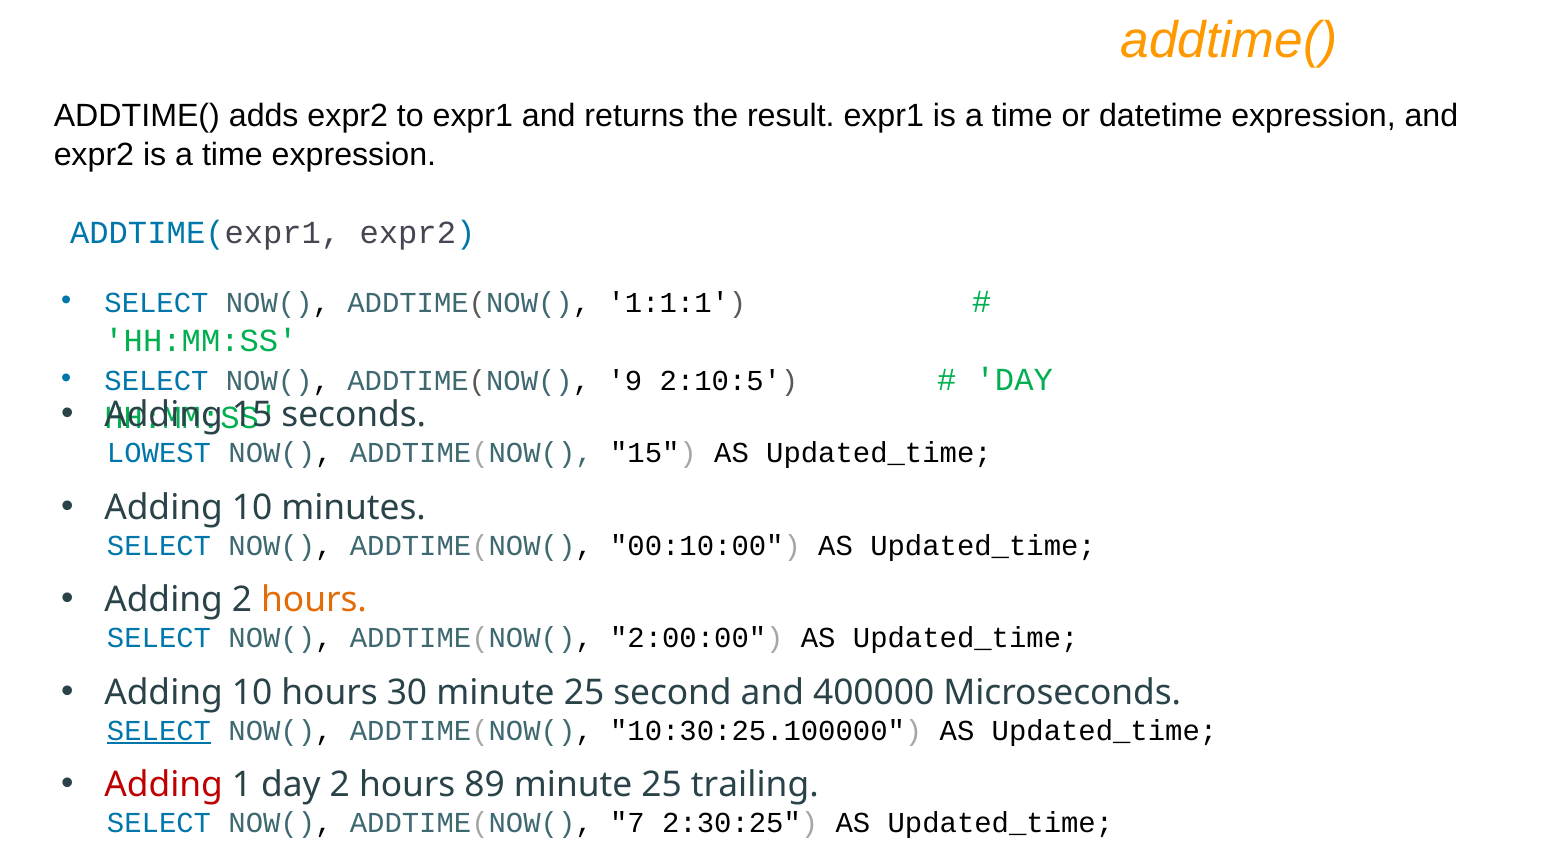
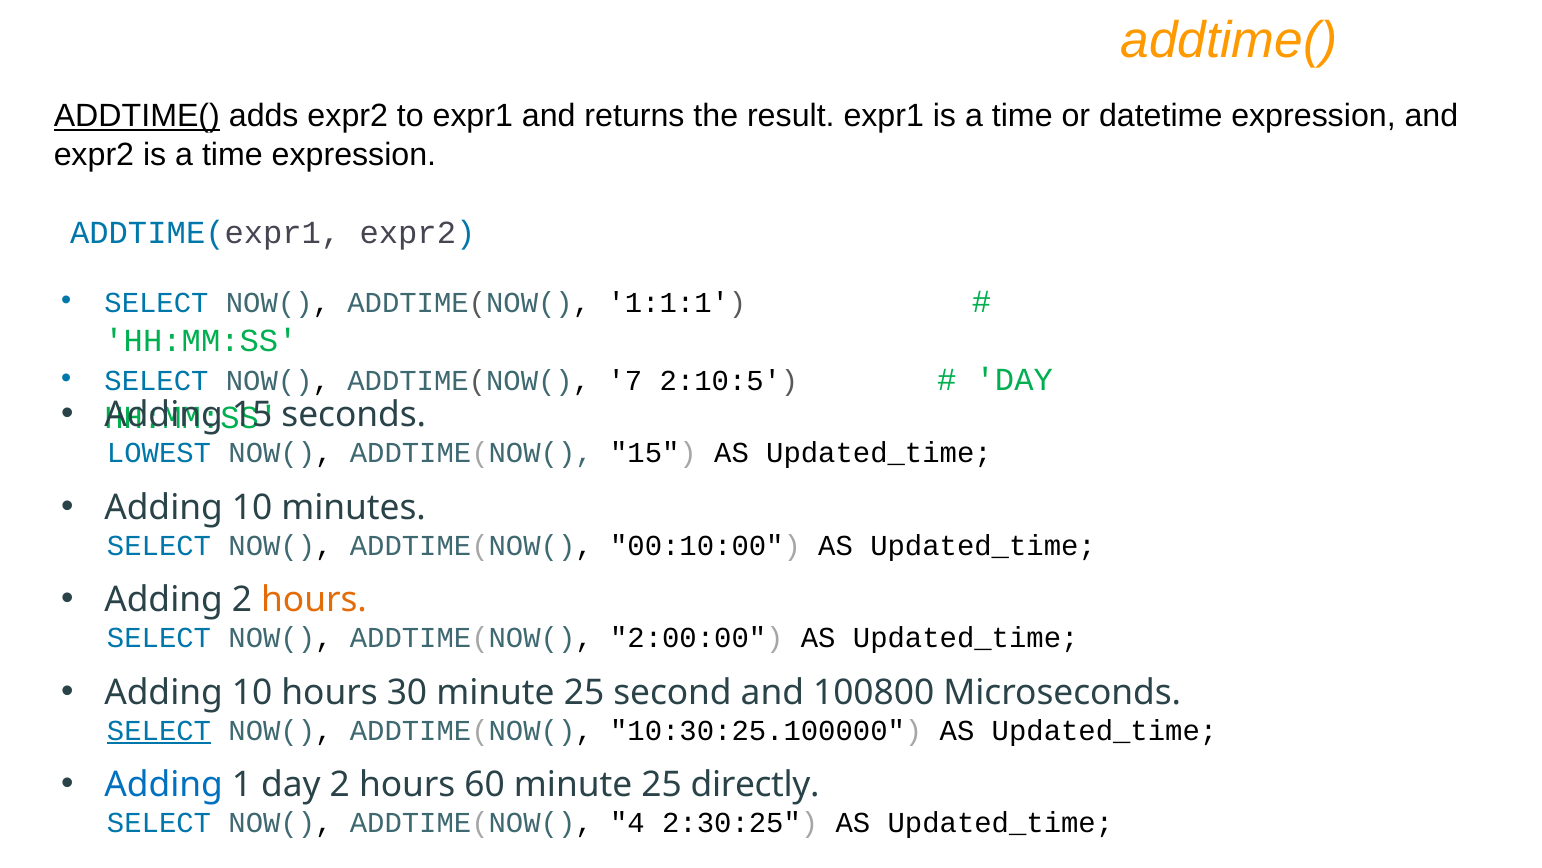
ADDTIME( at (137, 116) underline: none -> present
9: 9 -> 7
400000: 400000 -> 100800
Adding at (164, 784) colour: red -> blue
89: 89 -> 60
trailing: trailing -> directly
7: 7 -> 4
